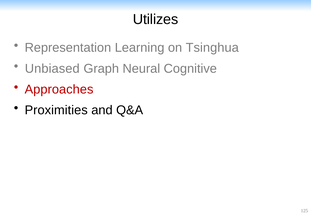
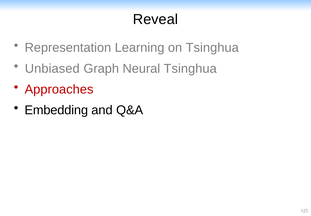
Utilizes: Utilizes -> Reveal
Neural Cognitive: Cognitive -> Tsinghua
Proximities: Proximities -> Embedding
